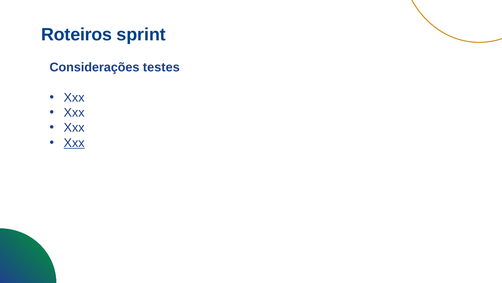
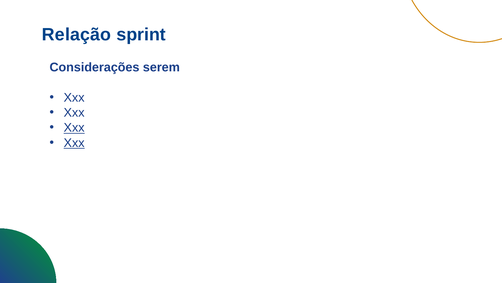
Roteiros: Roteiros -> Relação
testes: testes -> serem
Xxx at (74, 128) underline: none -> present
